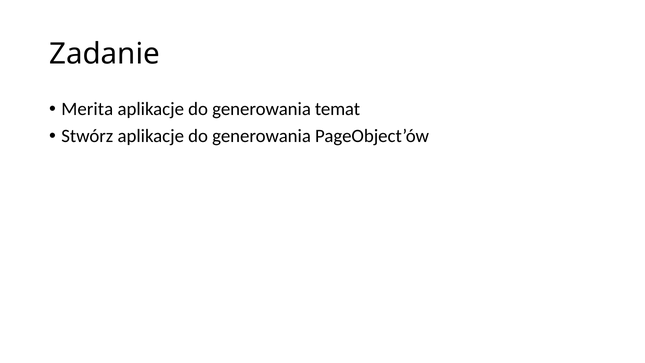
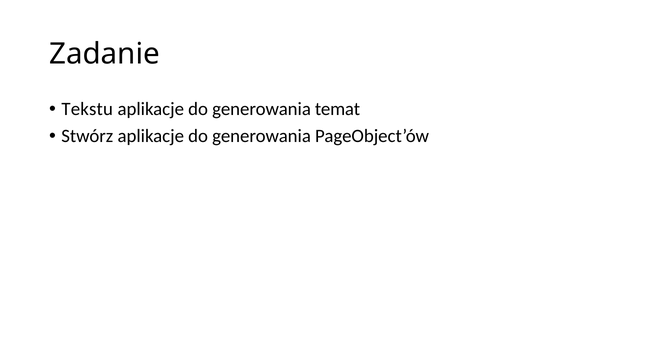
Merita: Merita -> Tekstu
